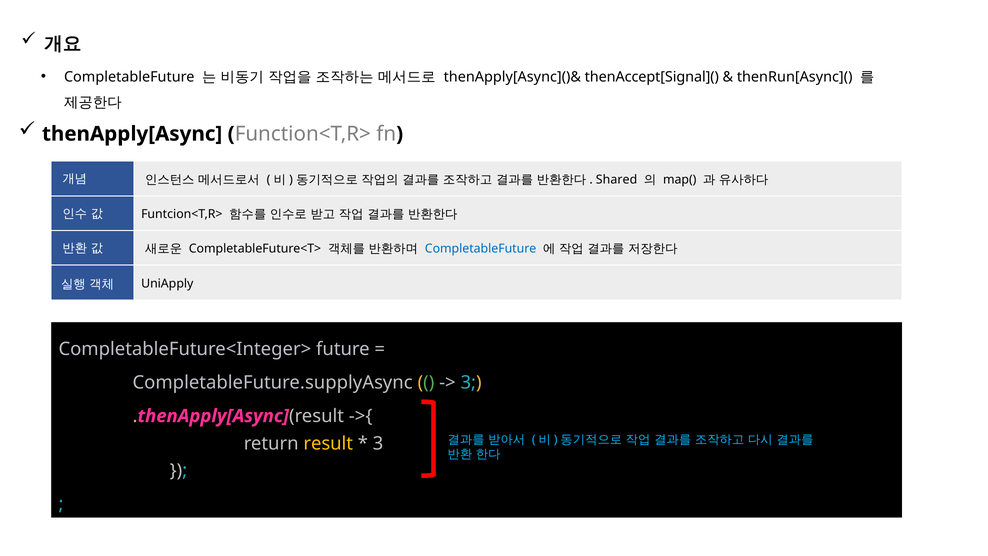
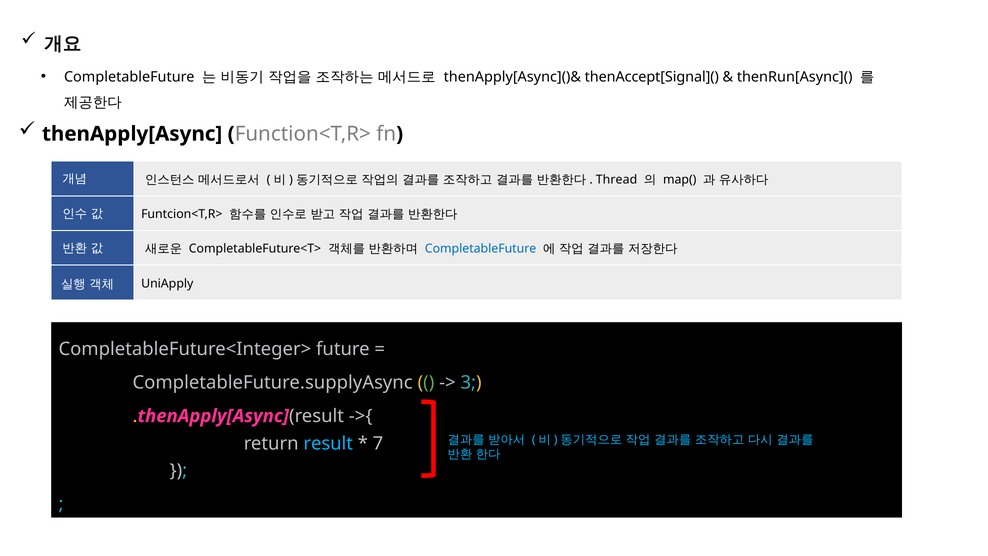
Shared: Shared -> Thread
result at (328, 443) colour: yellow -> light blue
3 at (378, 443): 3 -> 7
